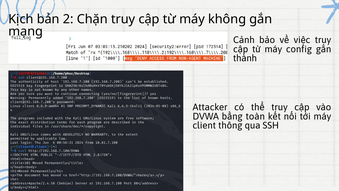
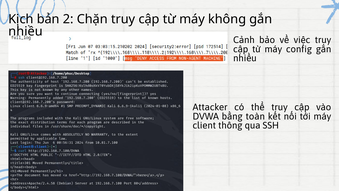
mạng at (26, 31): mạng -> nhiều
thành at (245, 58): thành -> nhiều
